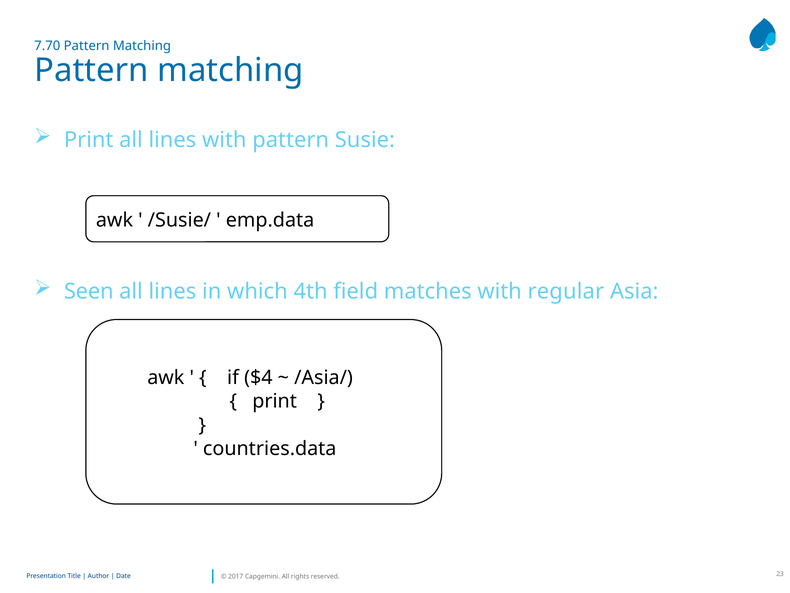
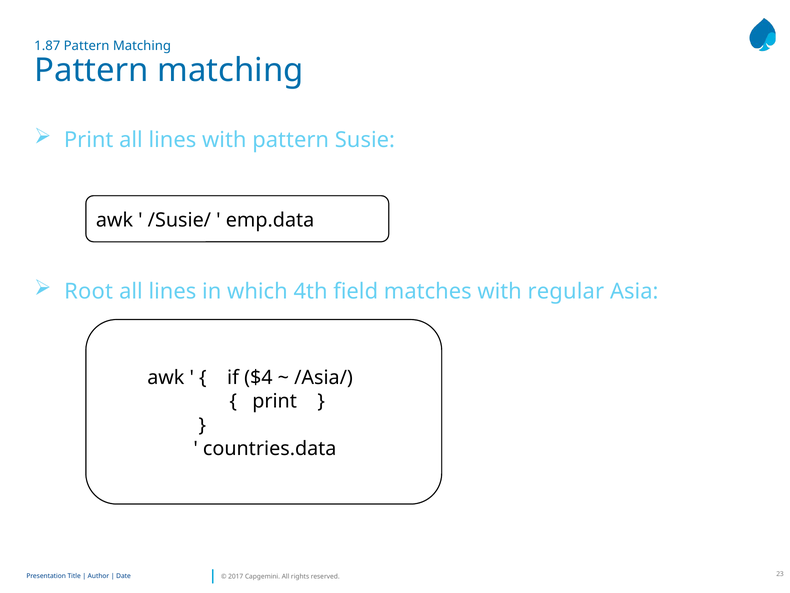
7.70: 7.70 -> 1.87
Seen: Seen -> Root
